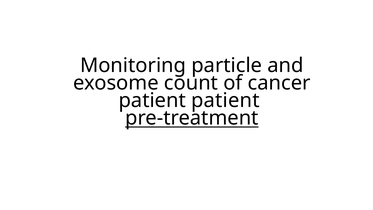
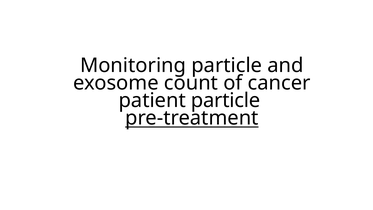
patient patient: patient -> particle
